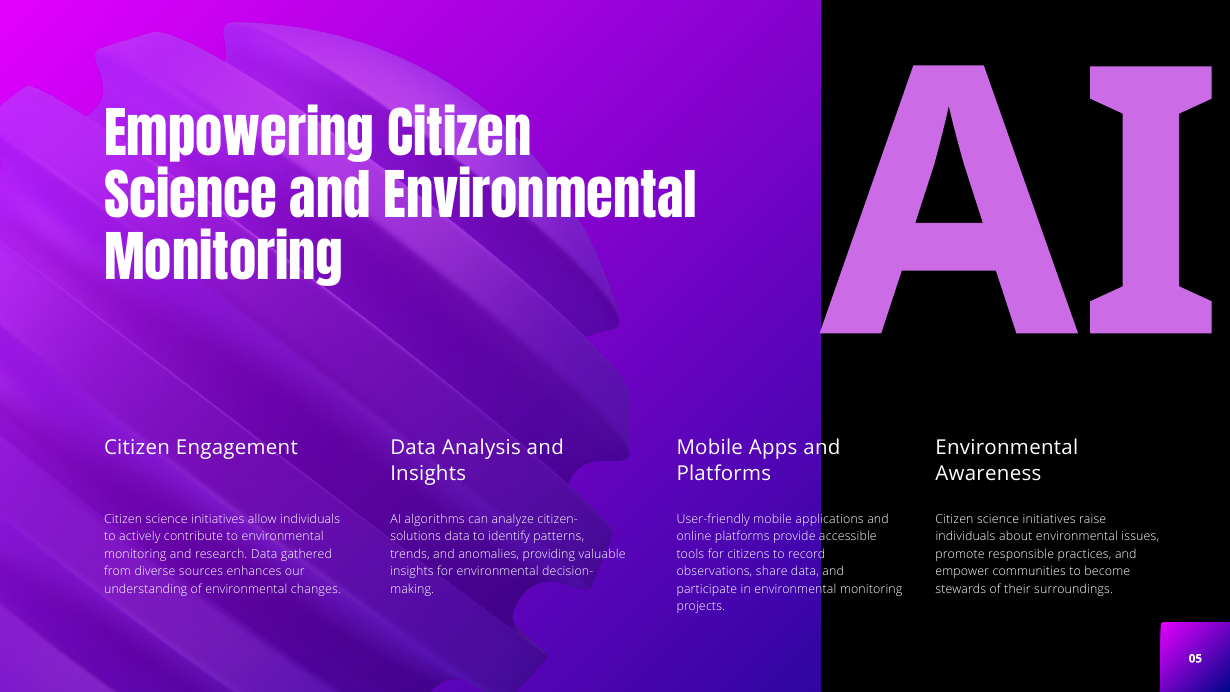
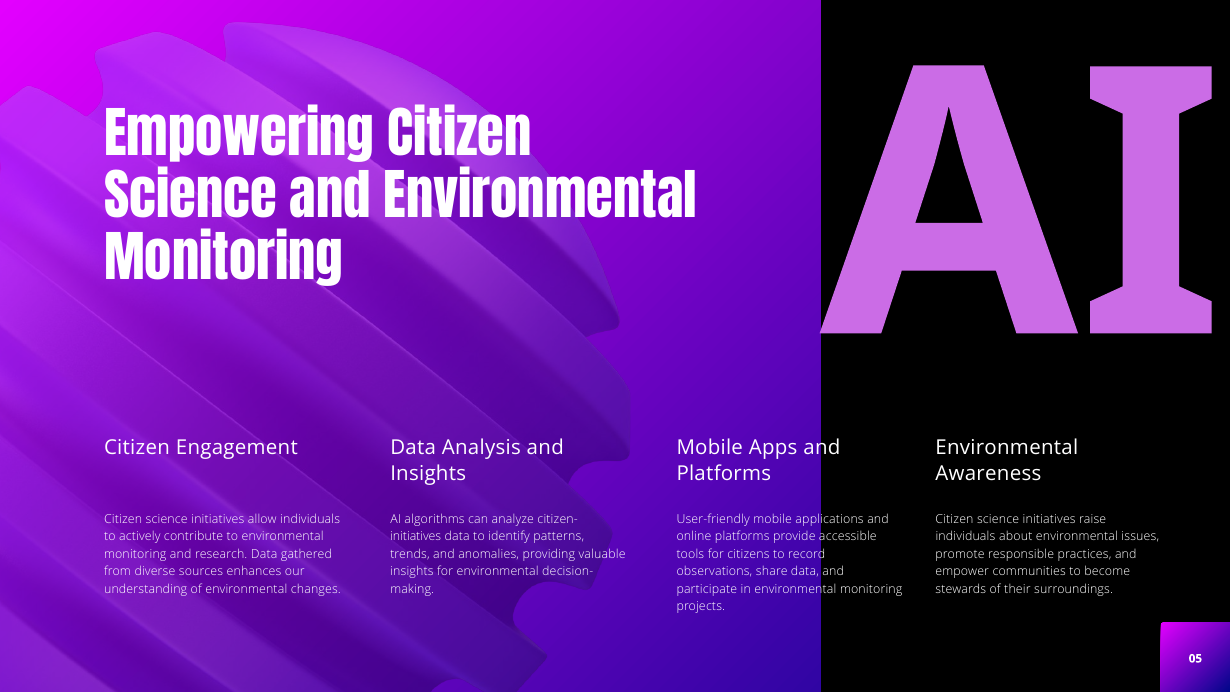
solutions at (416, 537): solutions -> initiatives
